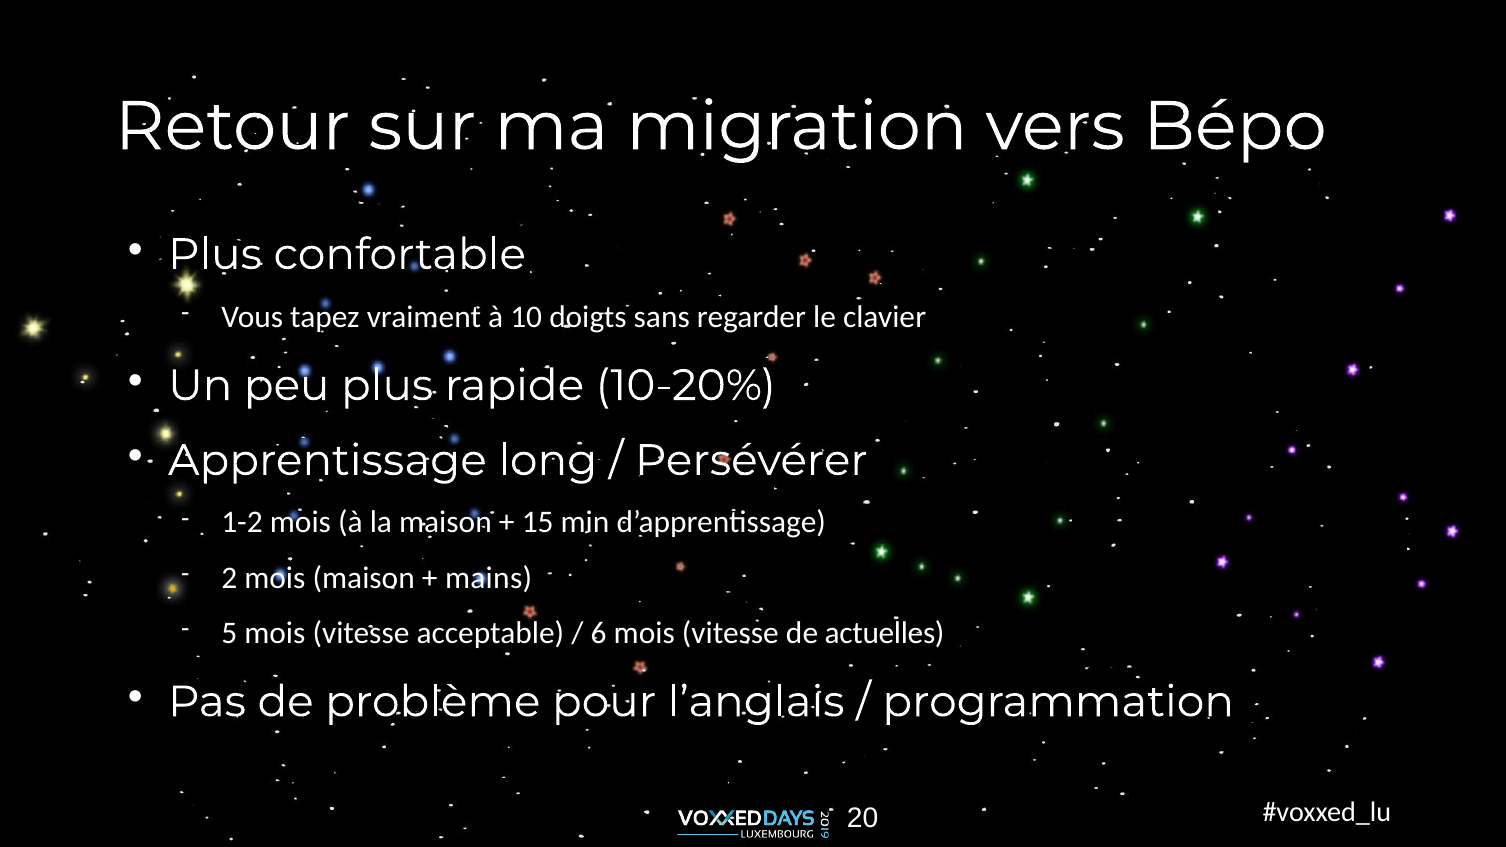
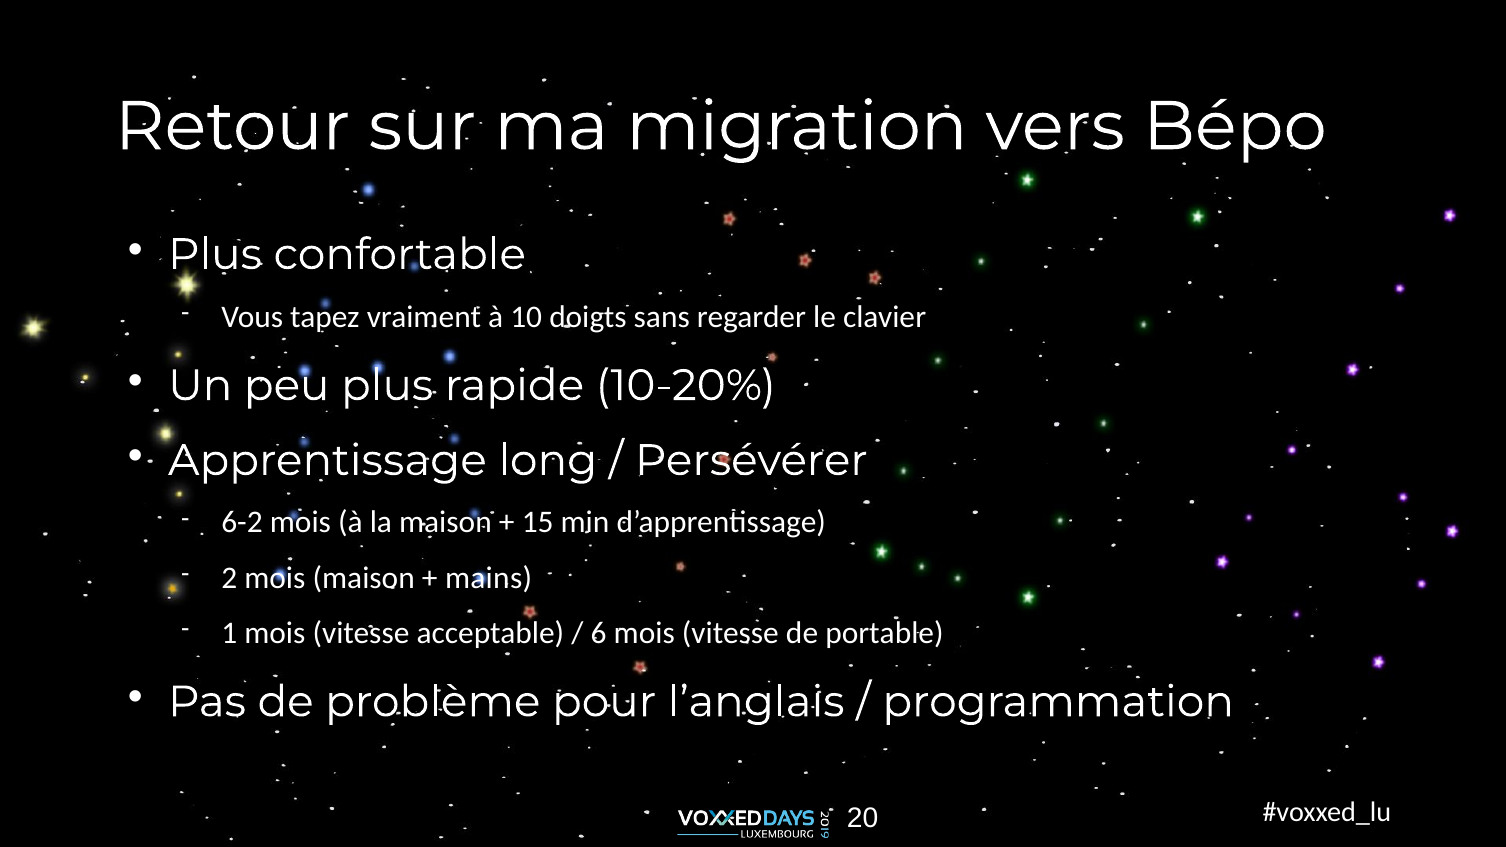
1-2: 1-2 -> 6-2
5: 5 -> 1
actuelles: actuelles -> portable
